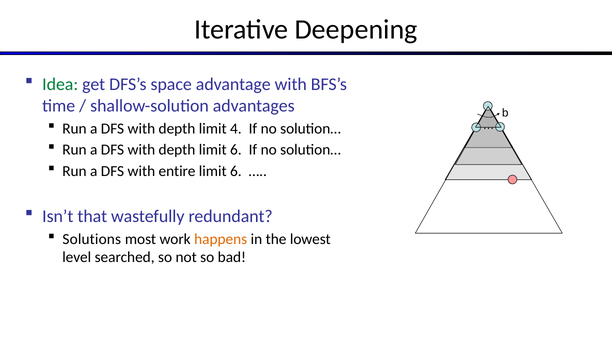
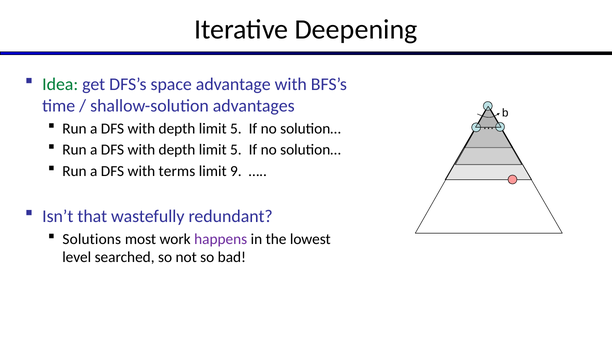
4 at (236, 129): 4 -> 5
6 at (236, 150): 6 -> 5
entire: entire -> terms
6 at (236, 171): 6 -> 9
happens colour: orange -> purple
